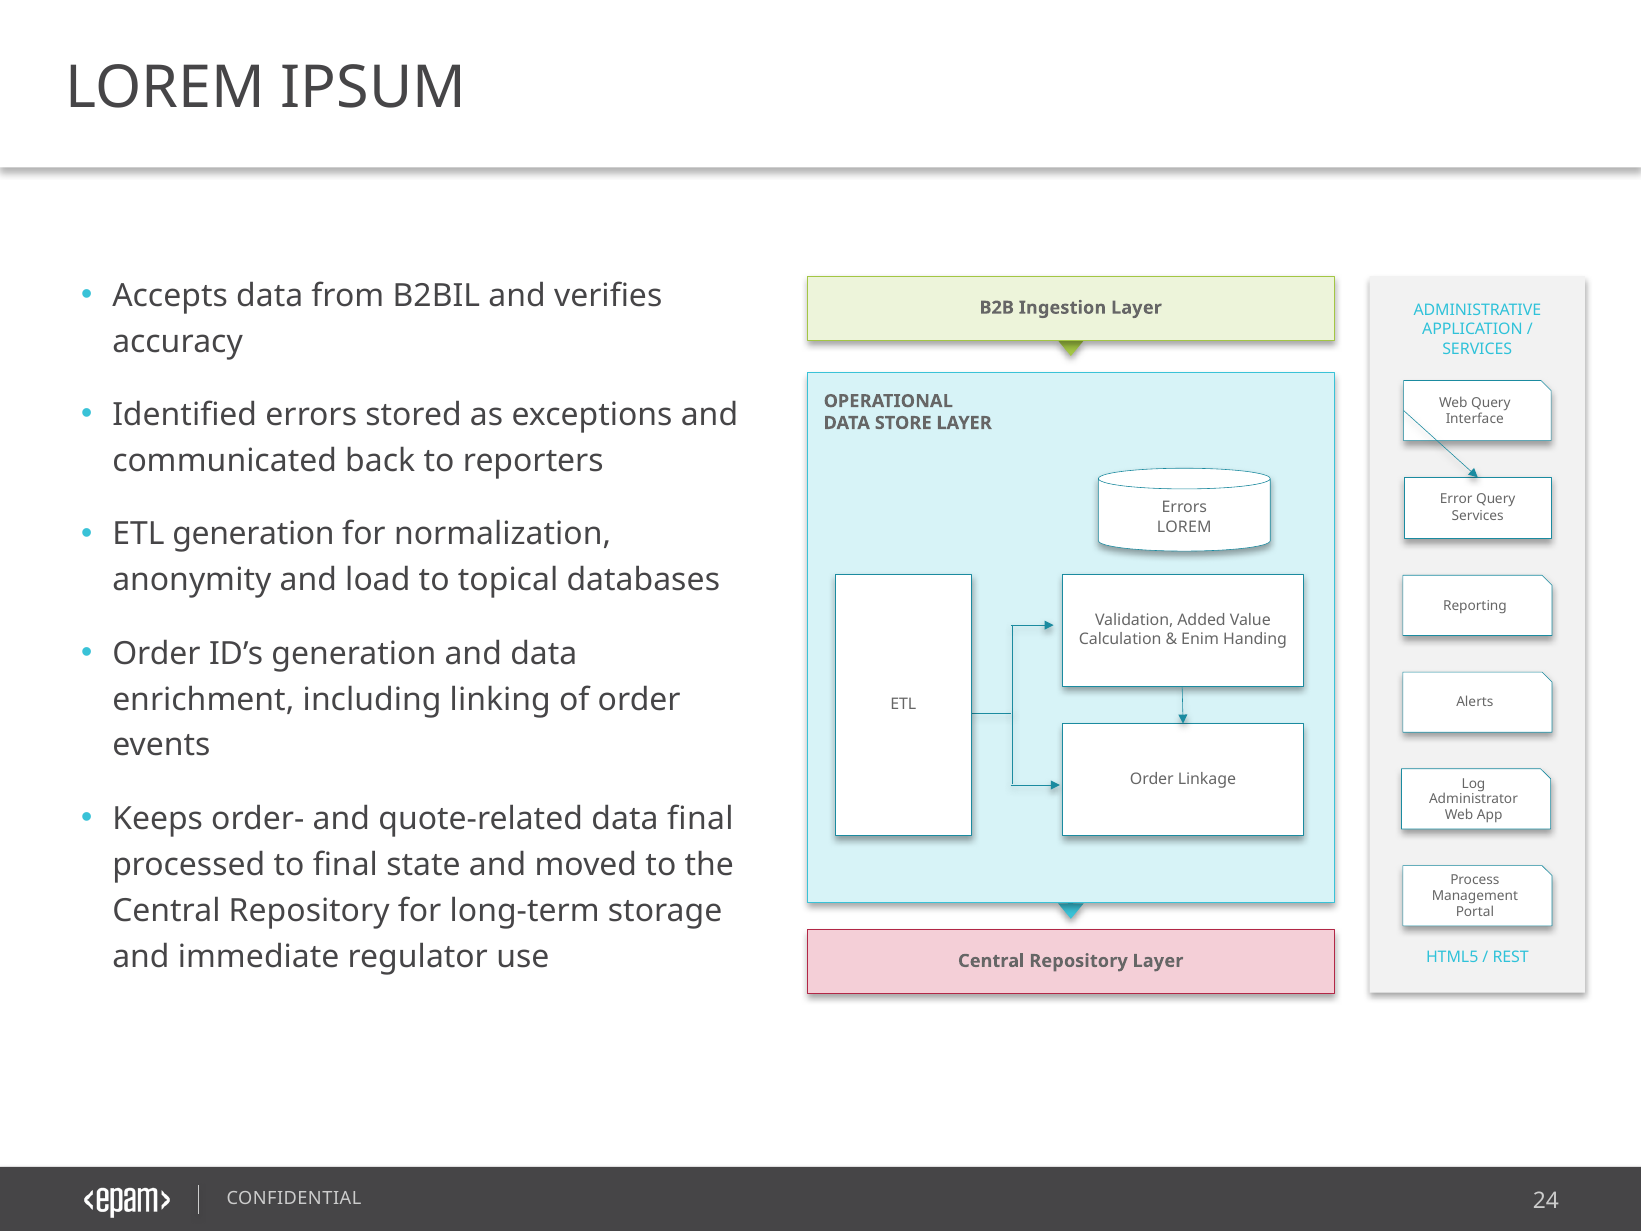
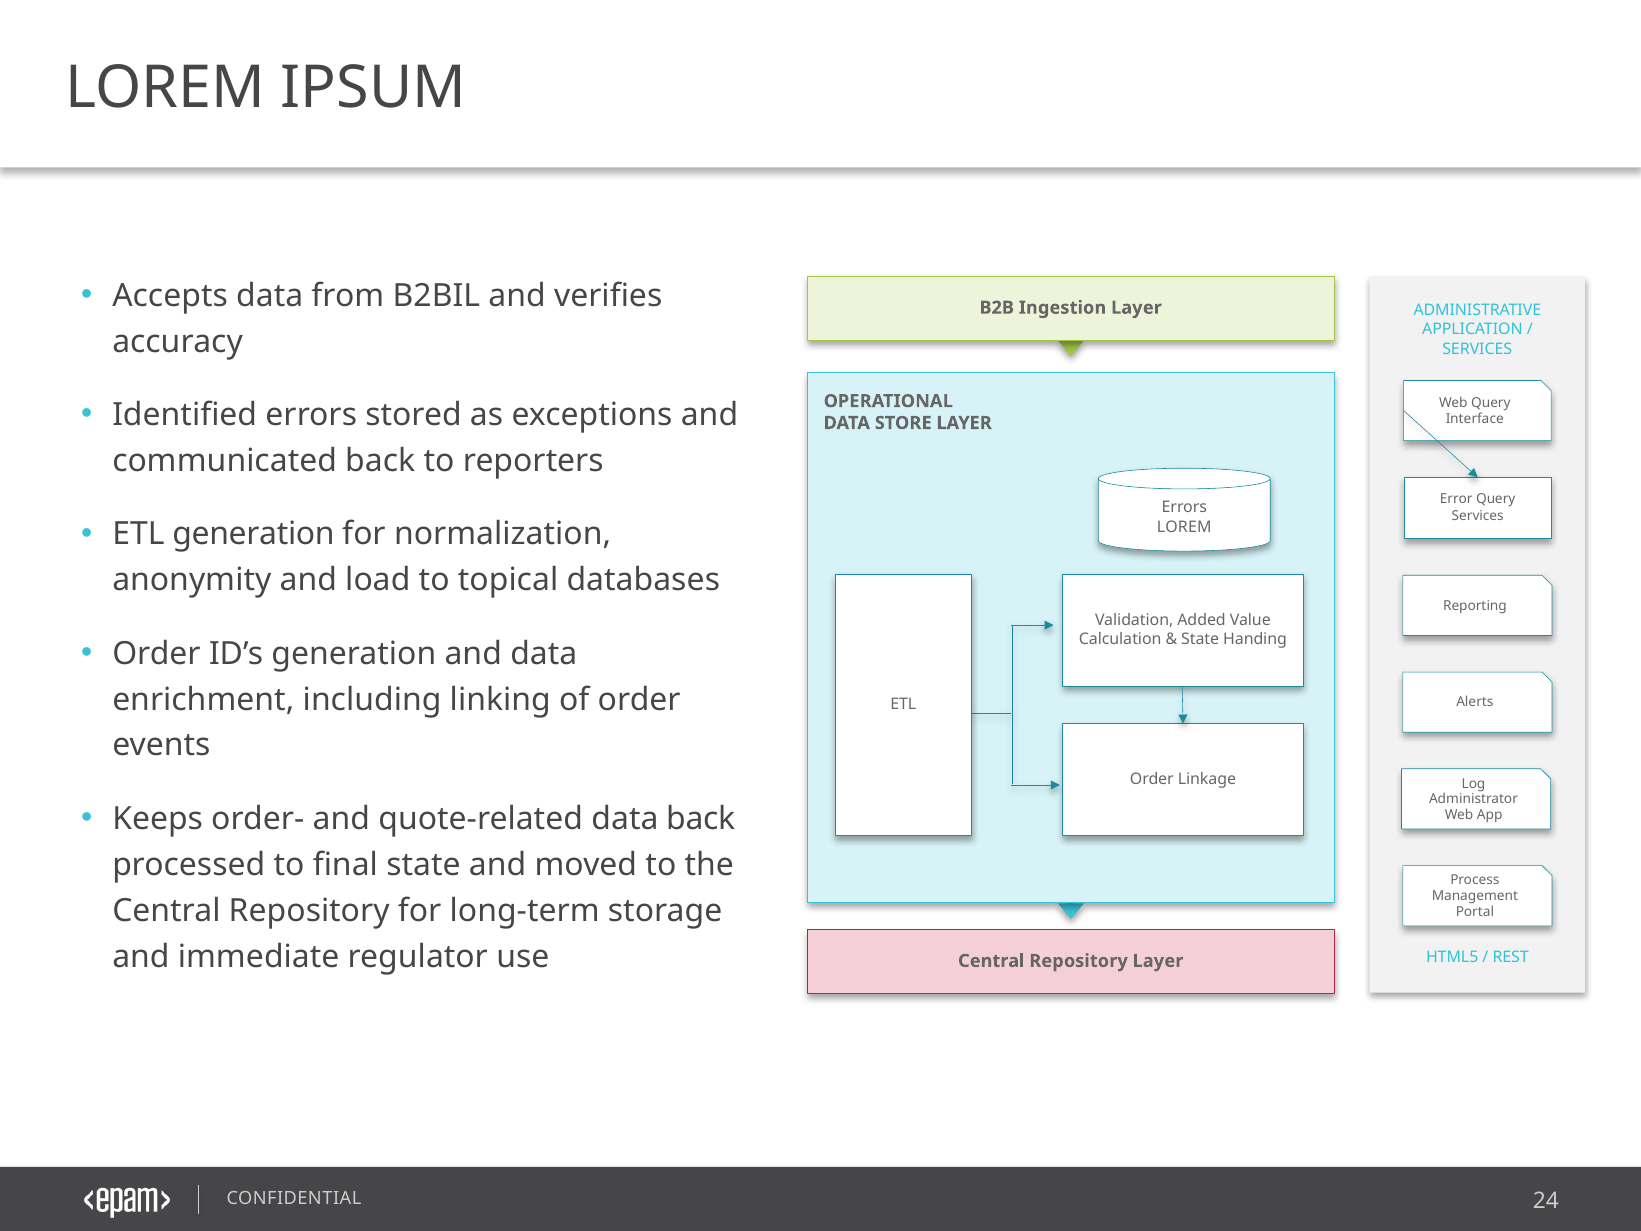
Enim at (1200, 639): Enim -> State
data final: final -> back
